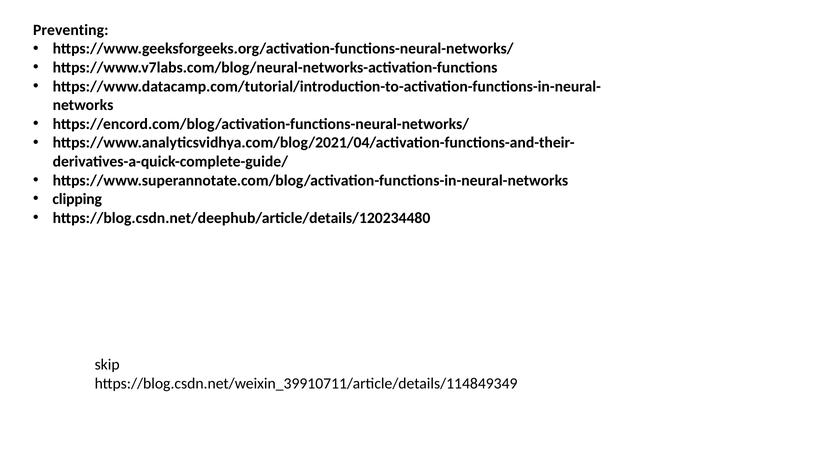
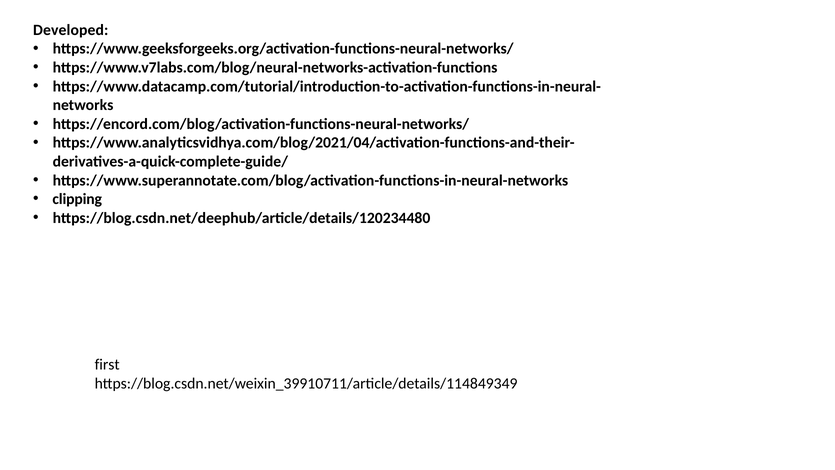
Preventing: Preventing -> Developed
skip: skip -> first
